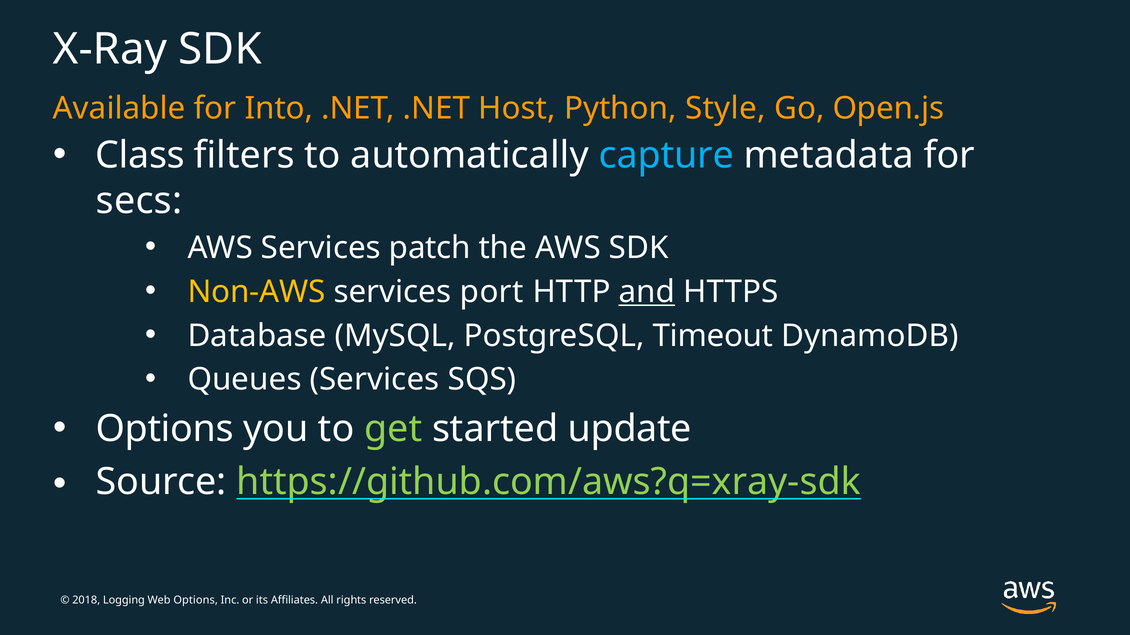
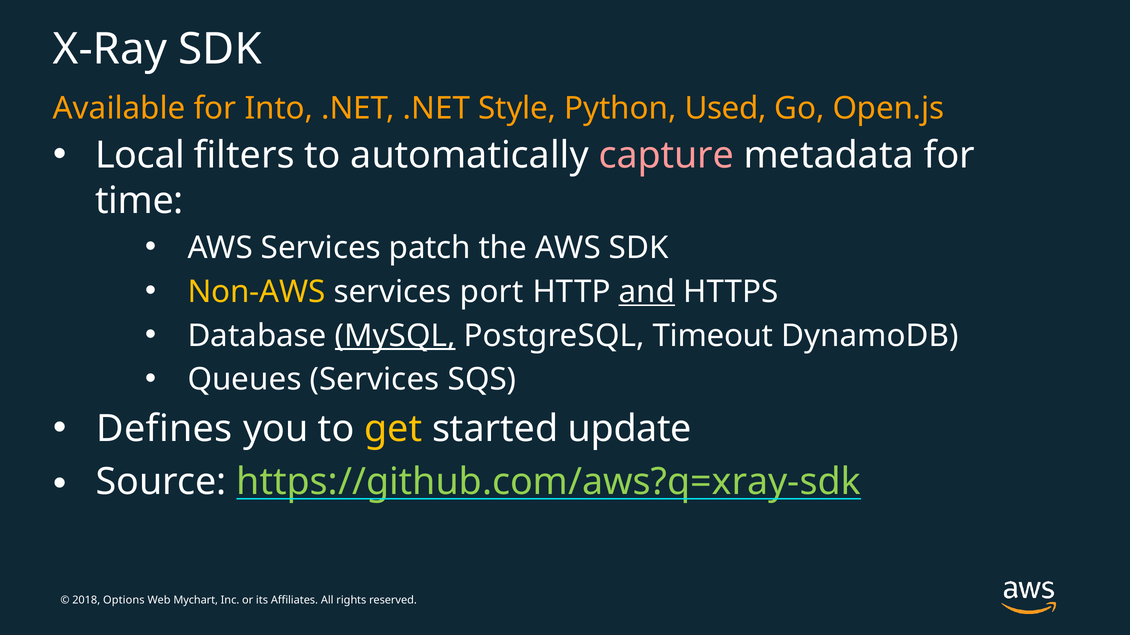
Host: Host -> Style
Style: Style -> Used
Class: Class -> Local
capture colour: light blue -> pink
secs: secs -> time
MySQL underline: none -> present
Options at (165, 429): Options -> Defines
get colour: light green -> yellow
Logging: Logging -> Options
Options at (196, 601): Options -> Mychart
